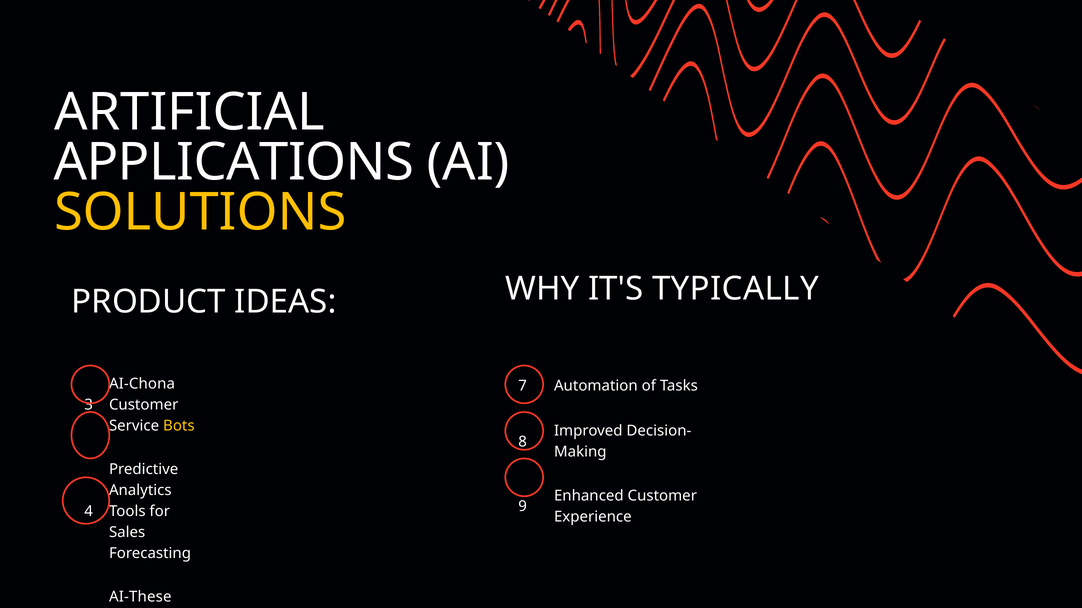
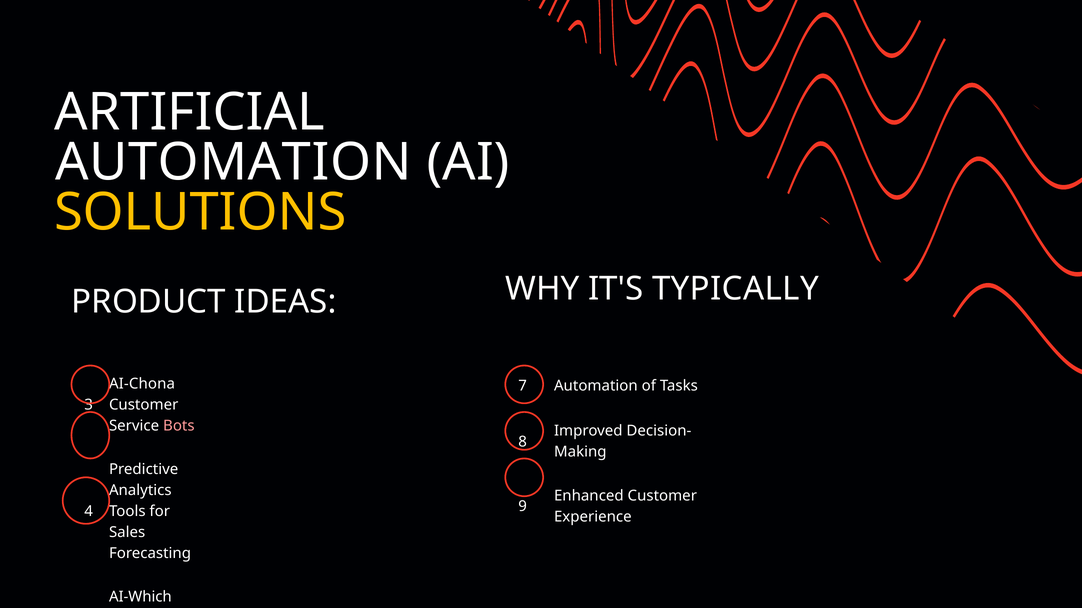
APPLICATIONS at (234, 162): APPLICATIONS -> AUTOMATION
Bots colour: yellow -> pink
AI-These: AI-These -> AI-Which
